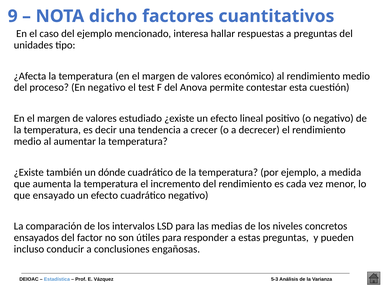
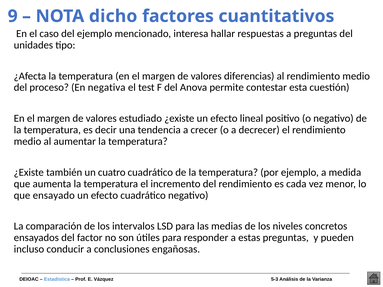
económico: económico -> diferencias
En negativo: negativo -> negativa
dónde: dónde -> cuatro
